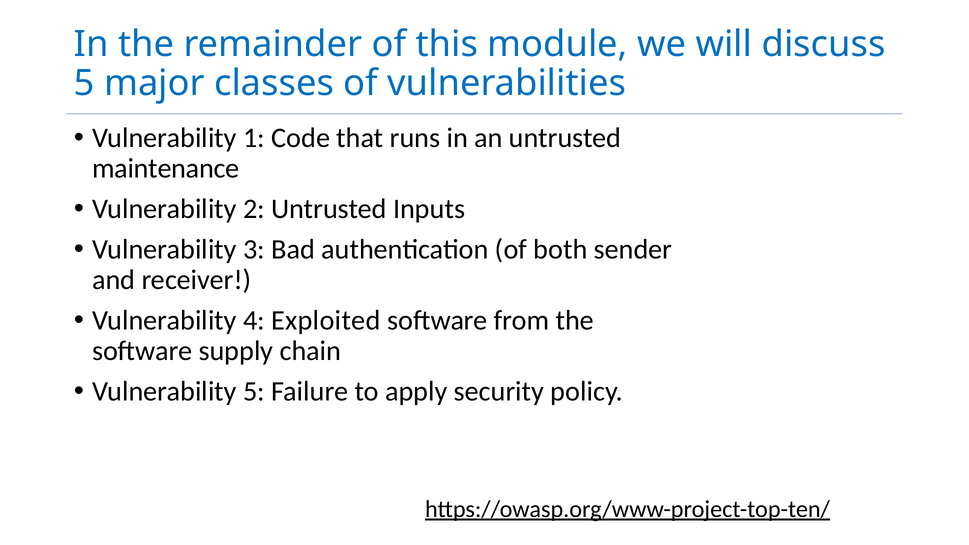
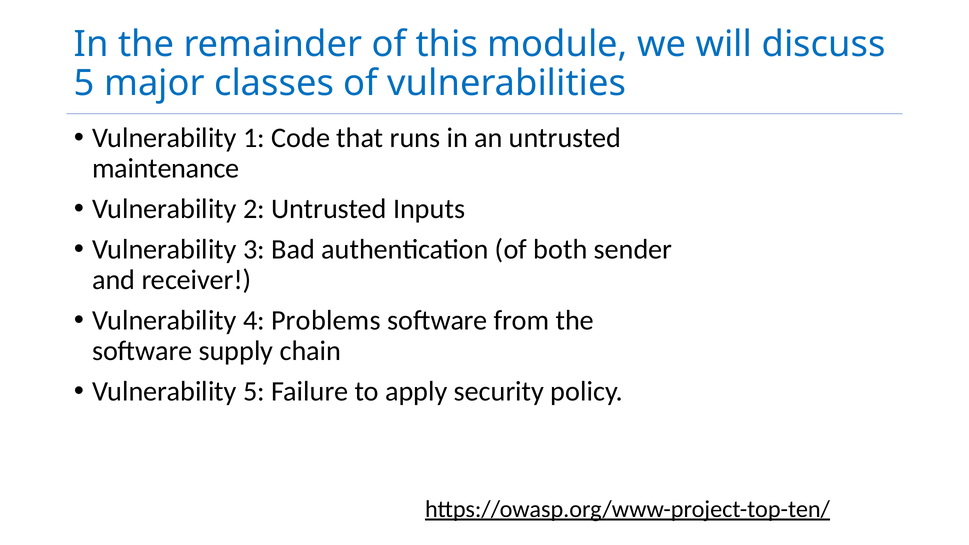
Exploited: Exploited -> Problems
